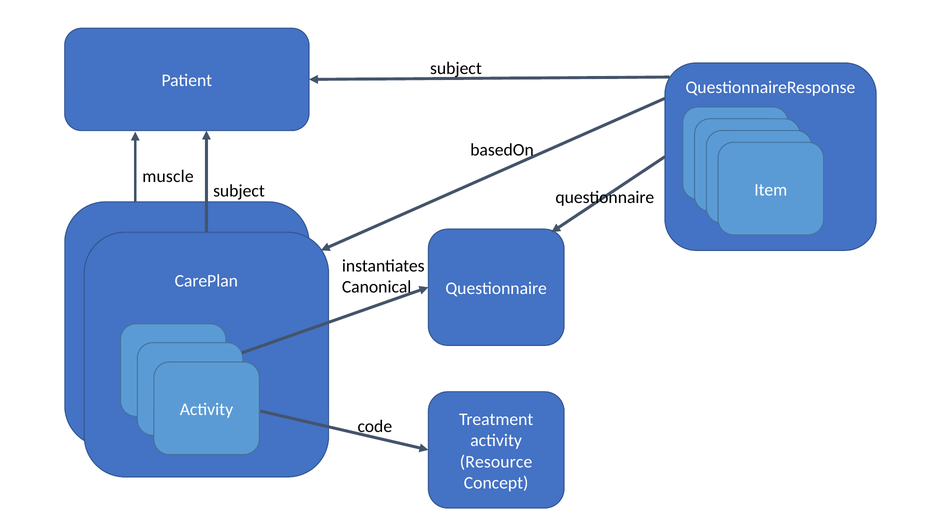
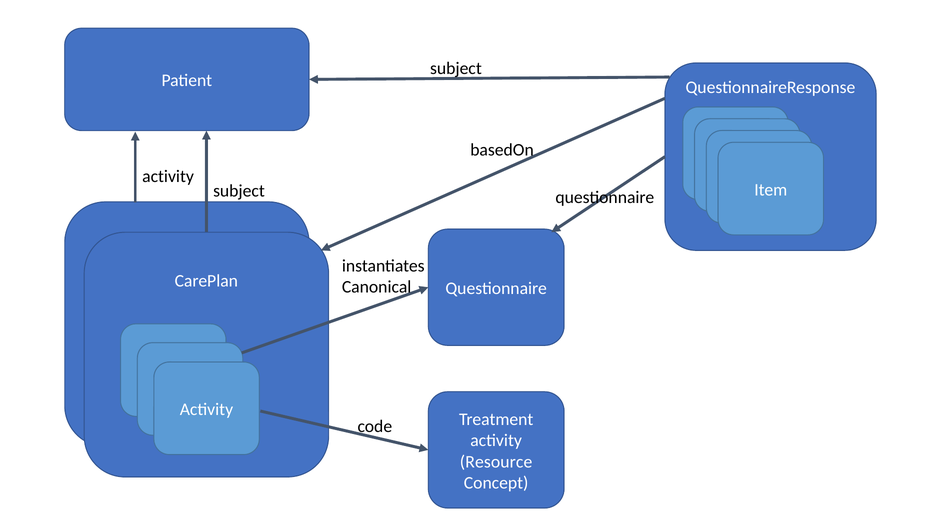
muscle at (168, 176): muscle -> activity
